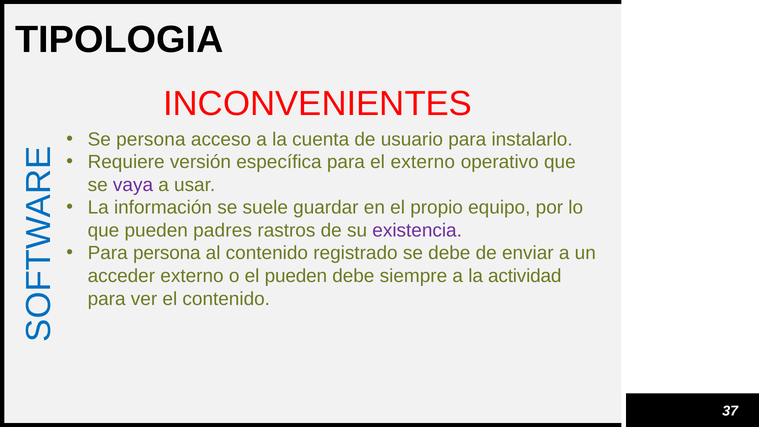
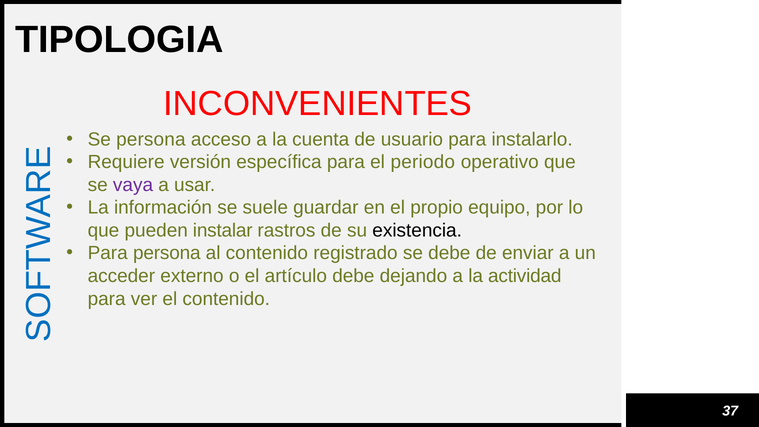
el externo: externo -> periodo
padres: padres -> instalar
existencia colour: purple -> black
el pueden: pueden -> artículo
siempre: siempre -> dejando
